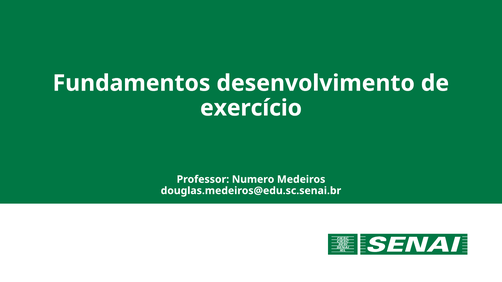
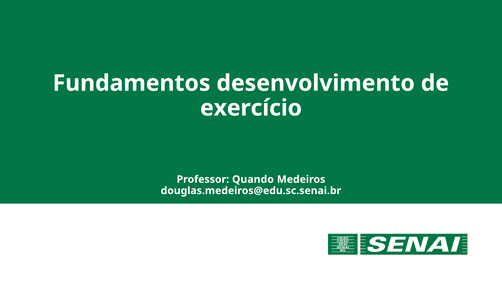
Numero: Numero -> Quando
